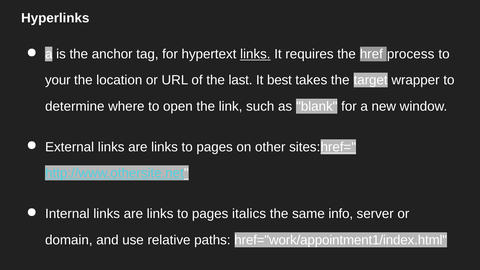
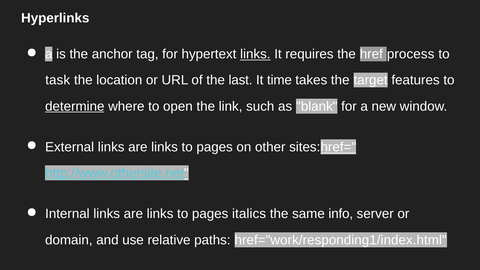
your: your -> task
best: best -> time
wrapper: wrapper -> features
determine underline: none -> present
href="work/appointment1/index.html: href="work/appointment1/index.html -> href="work/responding1/index.html
